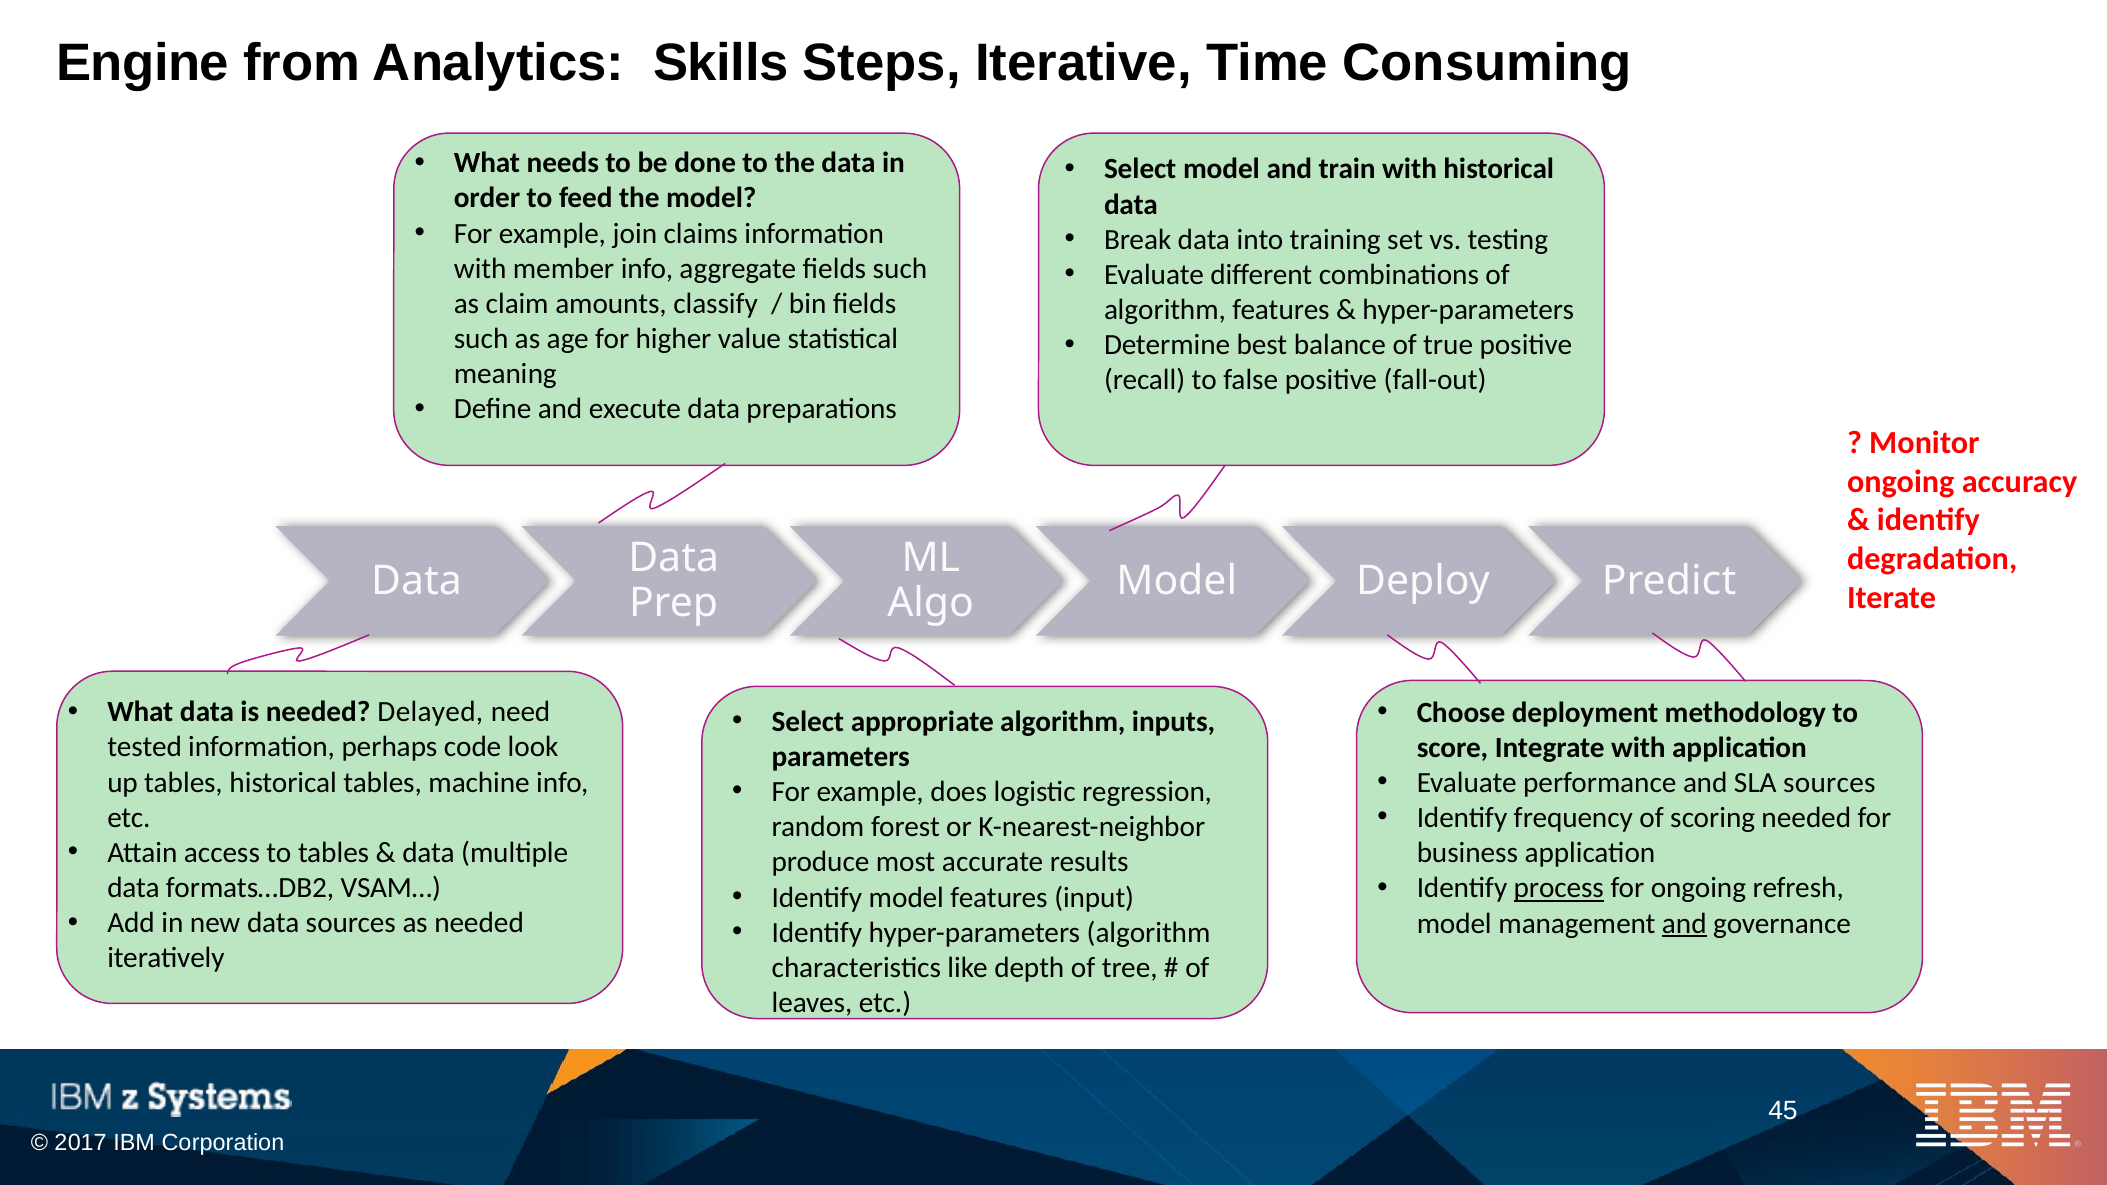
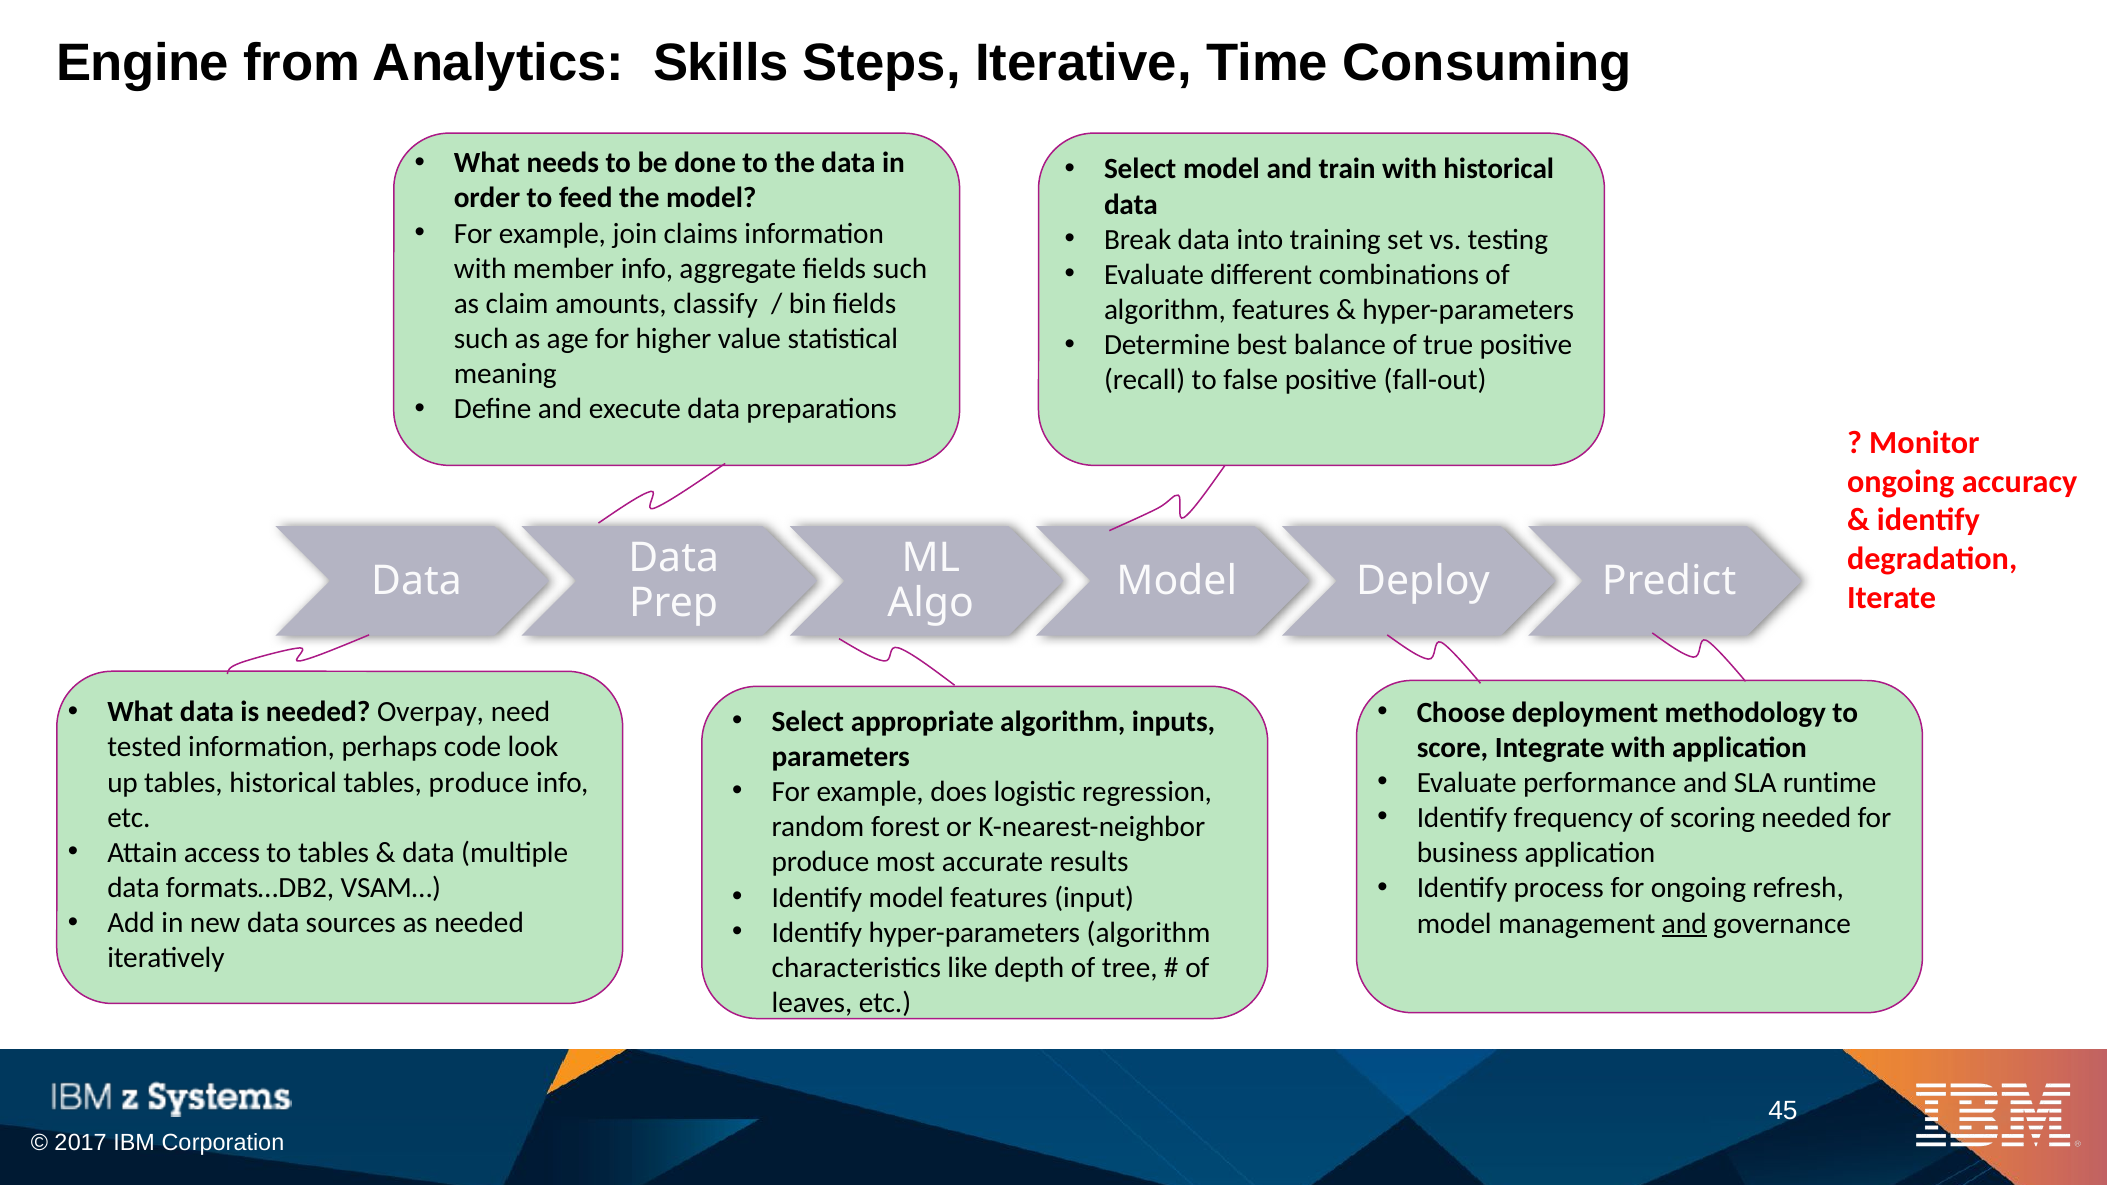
Delayed: Delayed -> Overpay
SLA sources: sources -> runtime
tables machine: machine -> produce
process underline: present -> none
